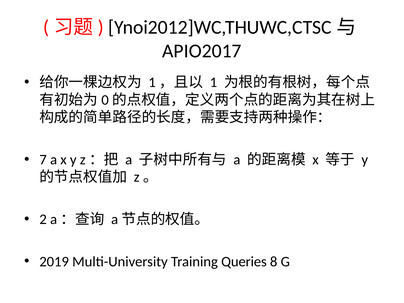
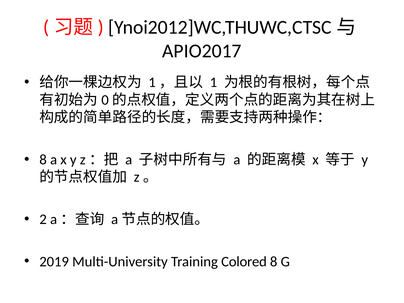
7 at (43, 160): 7 -> 8
Queries: Queries -> Colored
